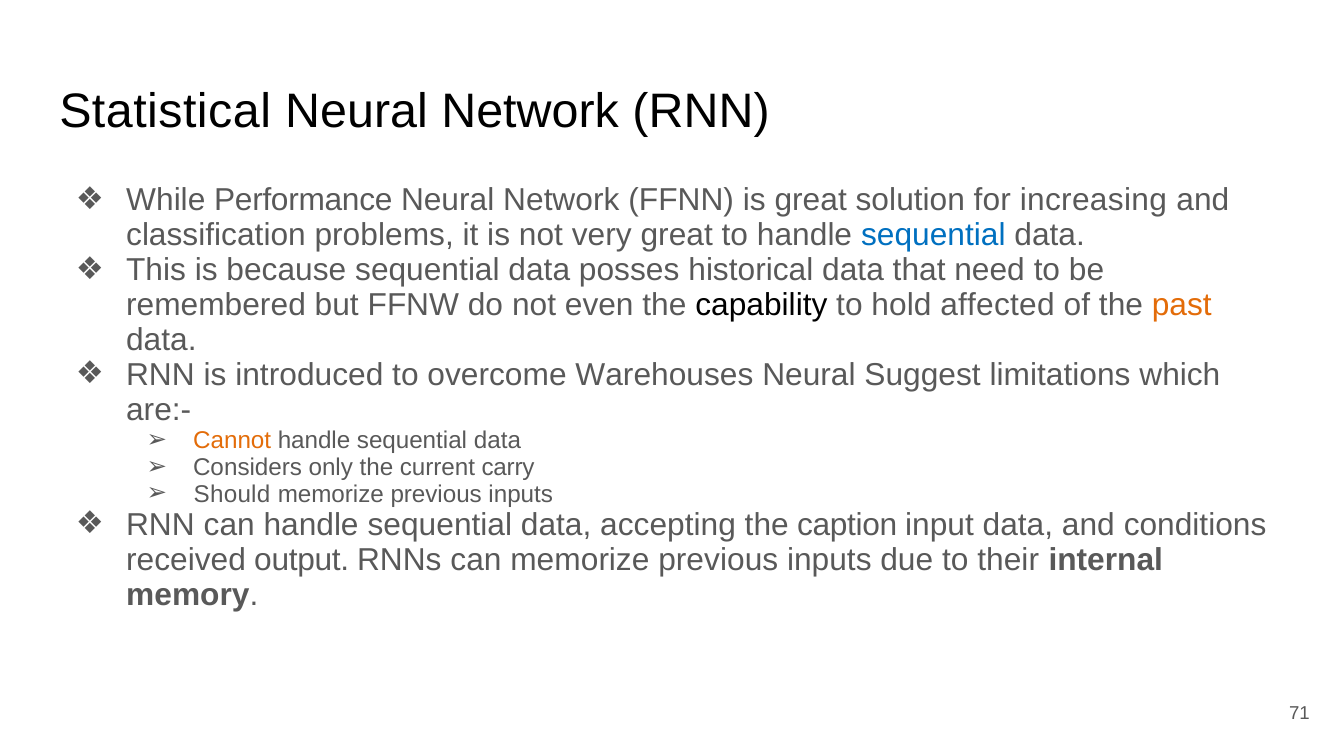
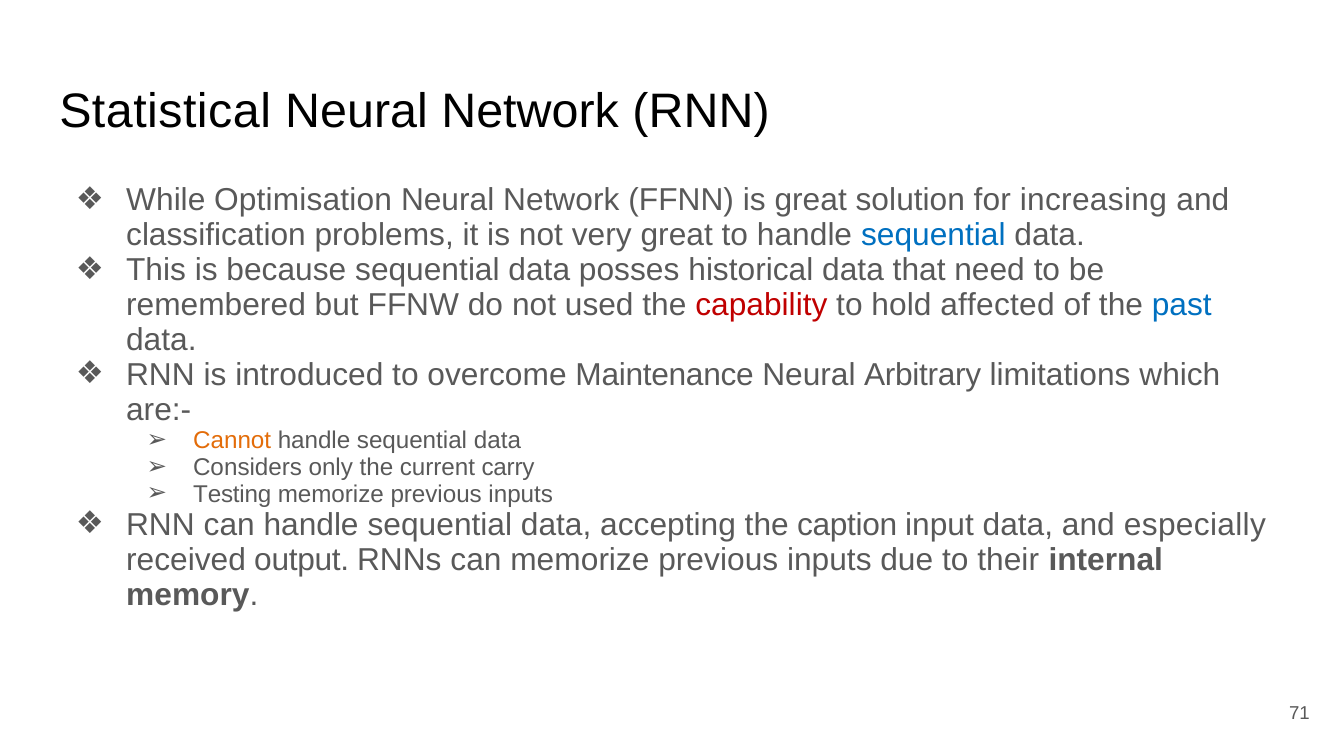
Performance: Performance -> Optimisation
even: even -> used
capability colour: black -> red
past colour: orange -> blue
Warehouses: Warehouses -> Maintenance
Suggest: Suggest -> Arbitrary
Should: Should -> Testing
conditions: conditions -> especially
